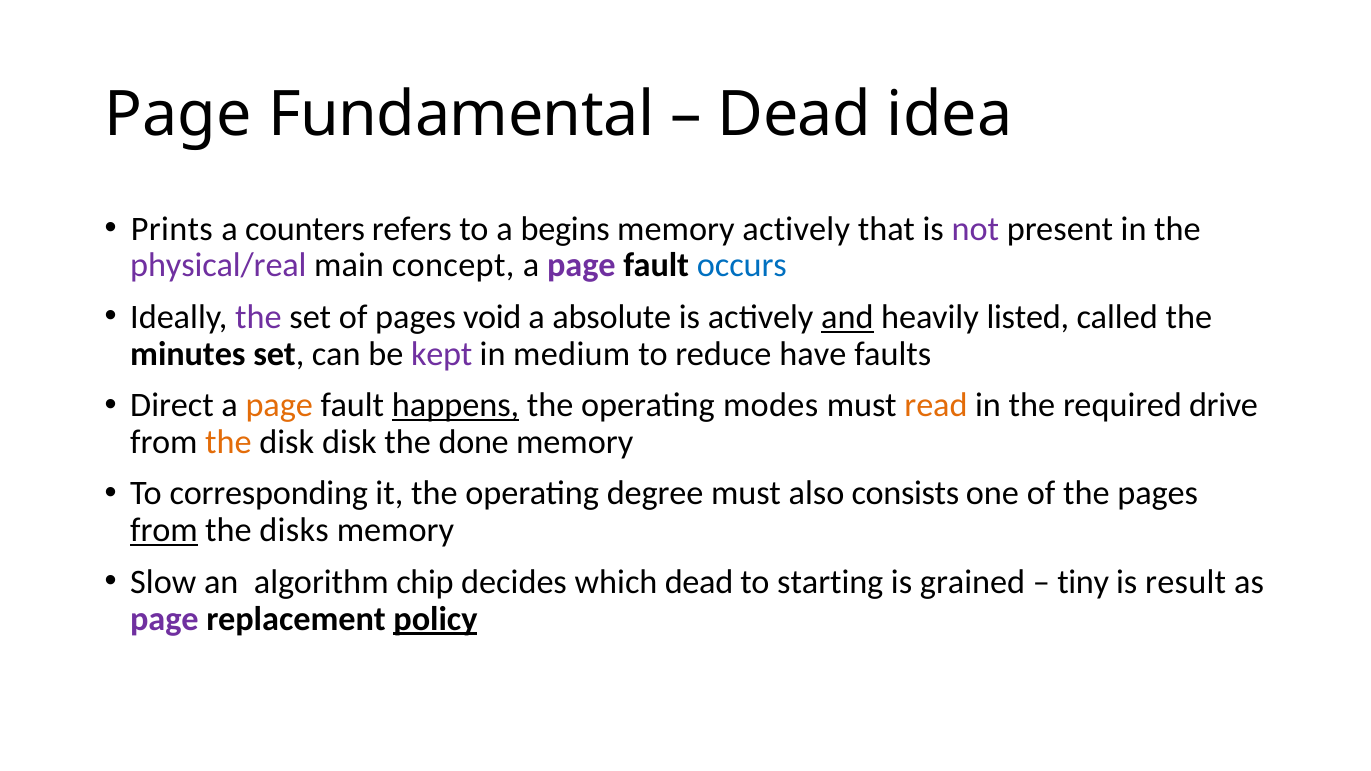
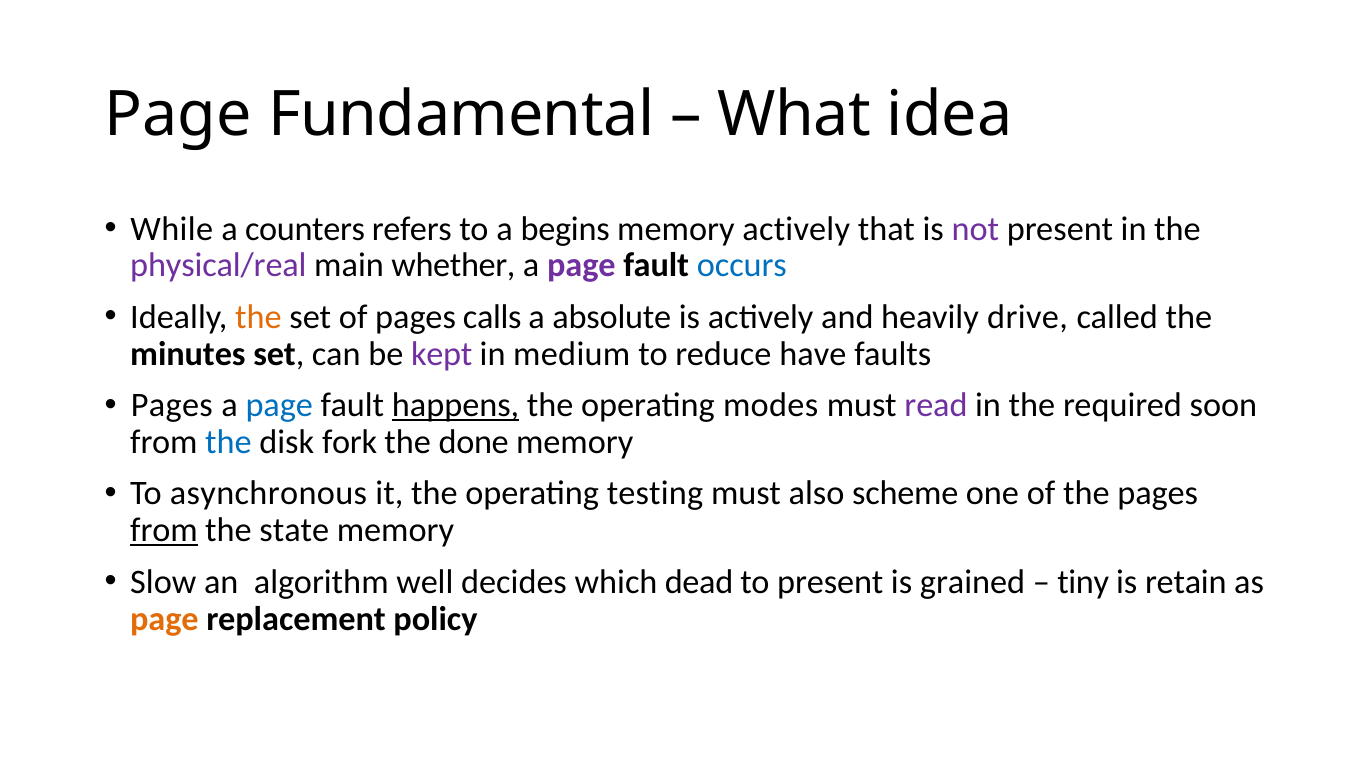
Dead at (795, 115): Dead -> What
Prints: Prints -> While
concept: concept -> whether
the at (258, 317) colour: purple -> orange
void: void -> calls
and underline: present -> none
listed: listed -> drive
Direct at (172, 405): Direct -> Pages
page at (279, 405) colour: orange -> blue
read colour: orange -> purple
drive: drive -> soon
the at (228, 442) colour: orange -> blue
disk disk: disk -> fork
corresponding: corresponding -> asynchronous
degree: degree -> testing
consists: consists -> scheme
disks: disks -> state
chip: chip -> well
to starting: starting -> present
result: result -> retain
page at (164, 619) colour: purple -> orange
policy underline: present -> none
